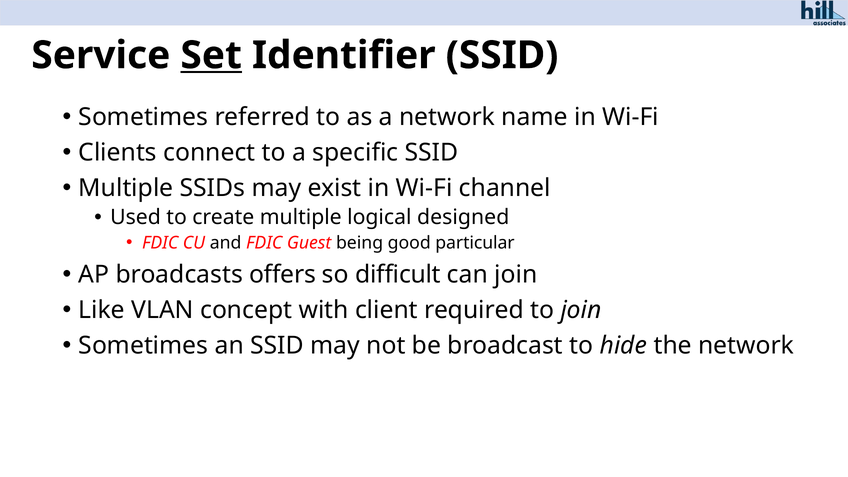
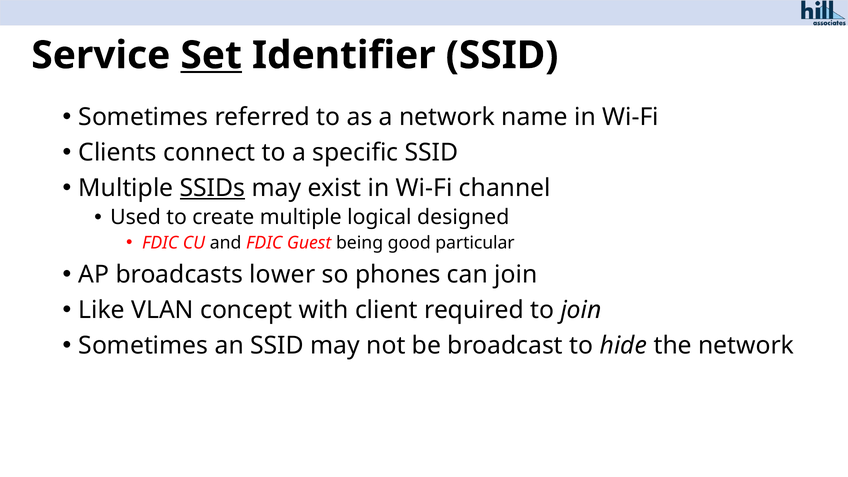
SSIDs underline: none -> present
offers: offers -> lower
difficult: difficult -> phones
